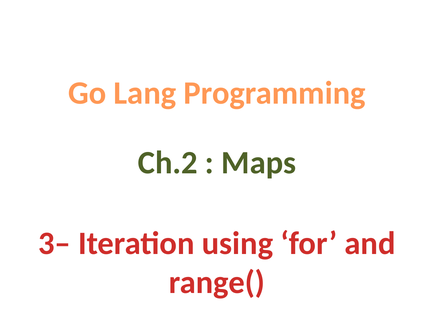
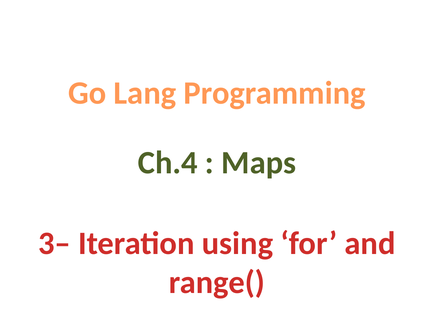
Ch.2: Ch.2 -> Ch.4
